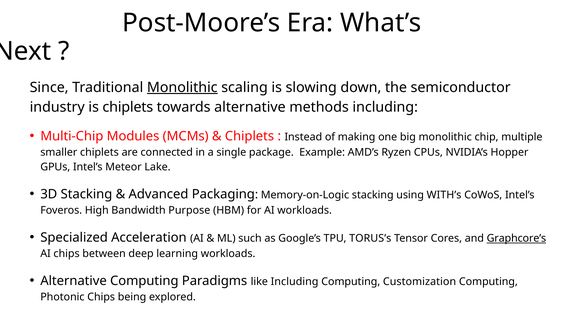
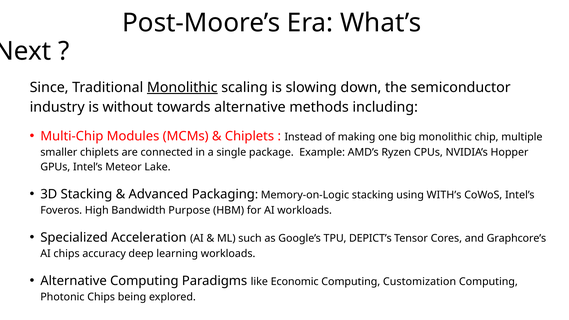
is chiplets: chiplets -> without
TORUS’s: TORUS’s -> DEPICT’s
Graphcore’s underline: present -> none
between: between -> accuracy
like Including: Including -> Economic
